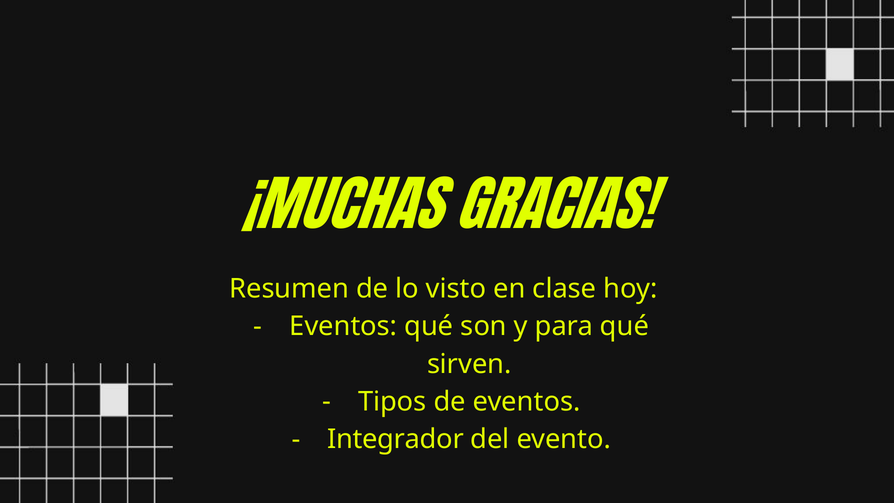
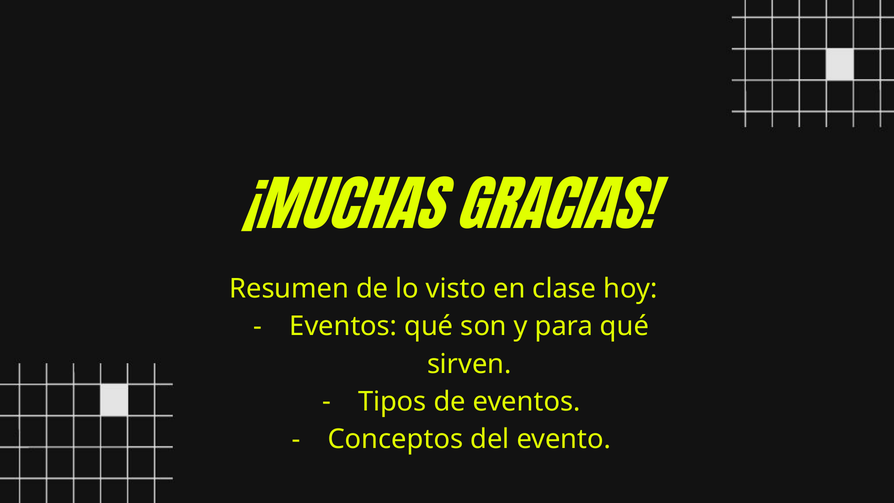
Integrador: Integrador -> Conceptos
